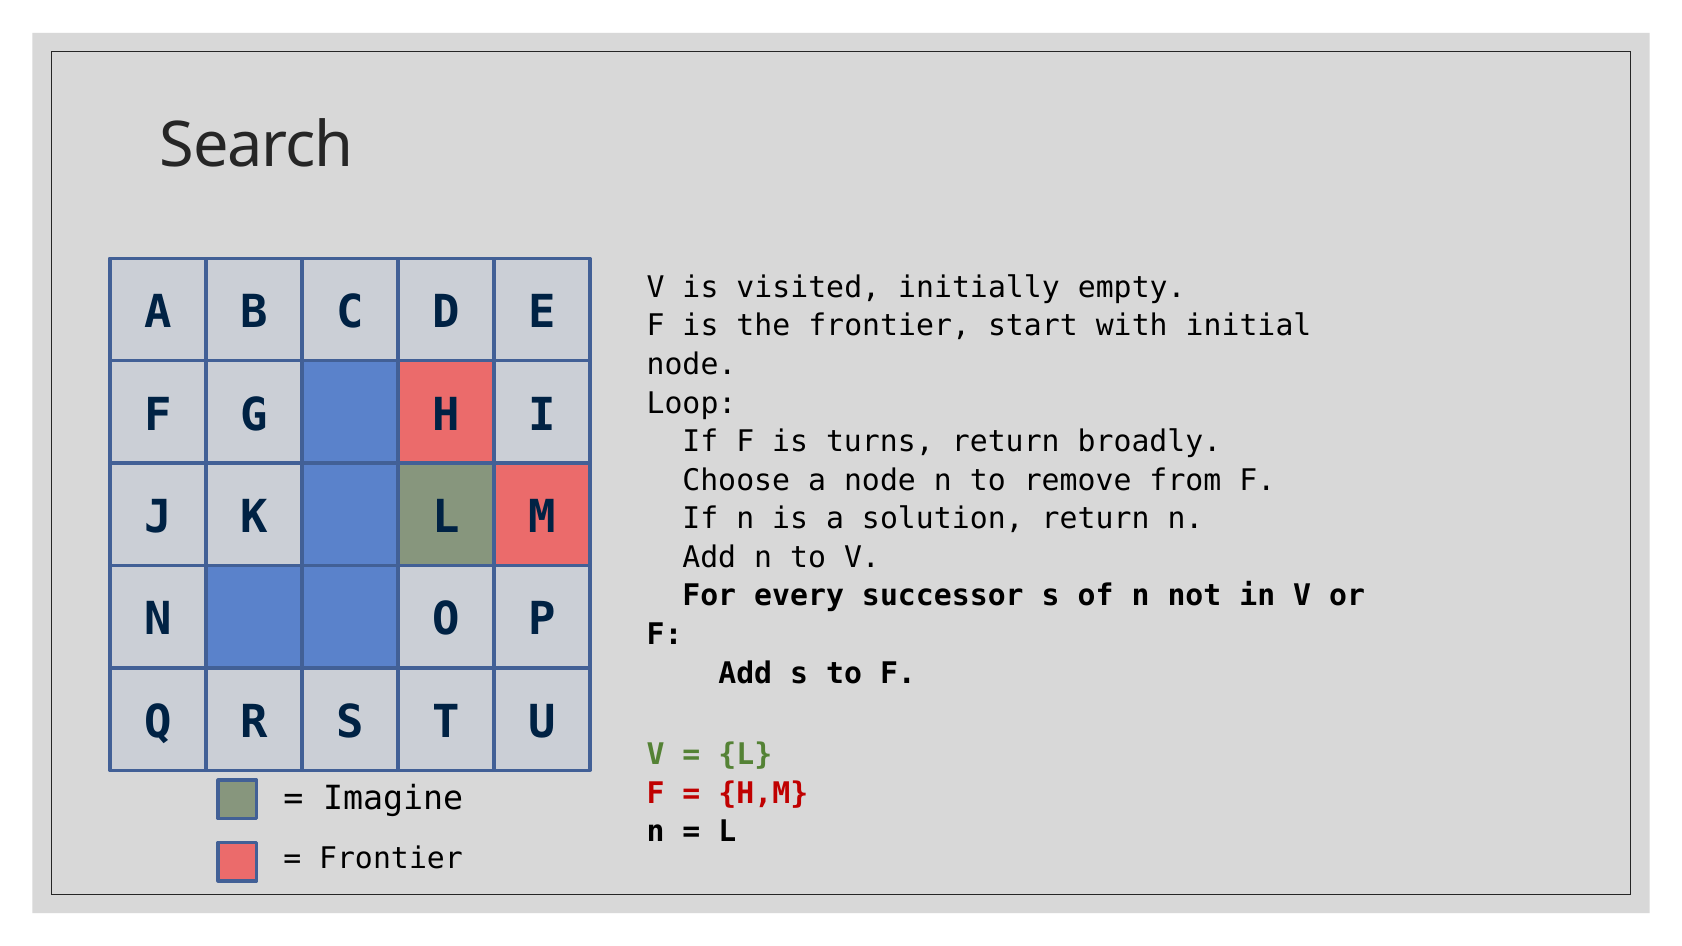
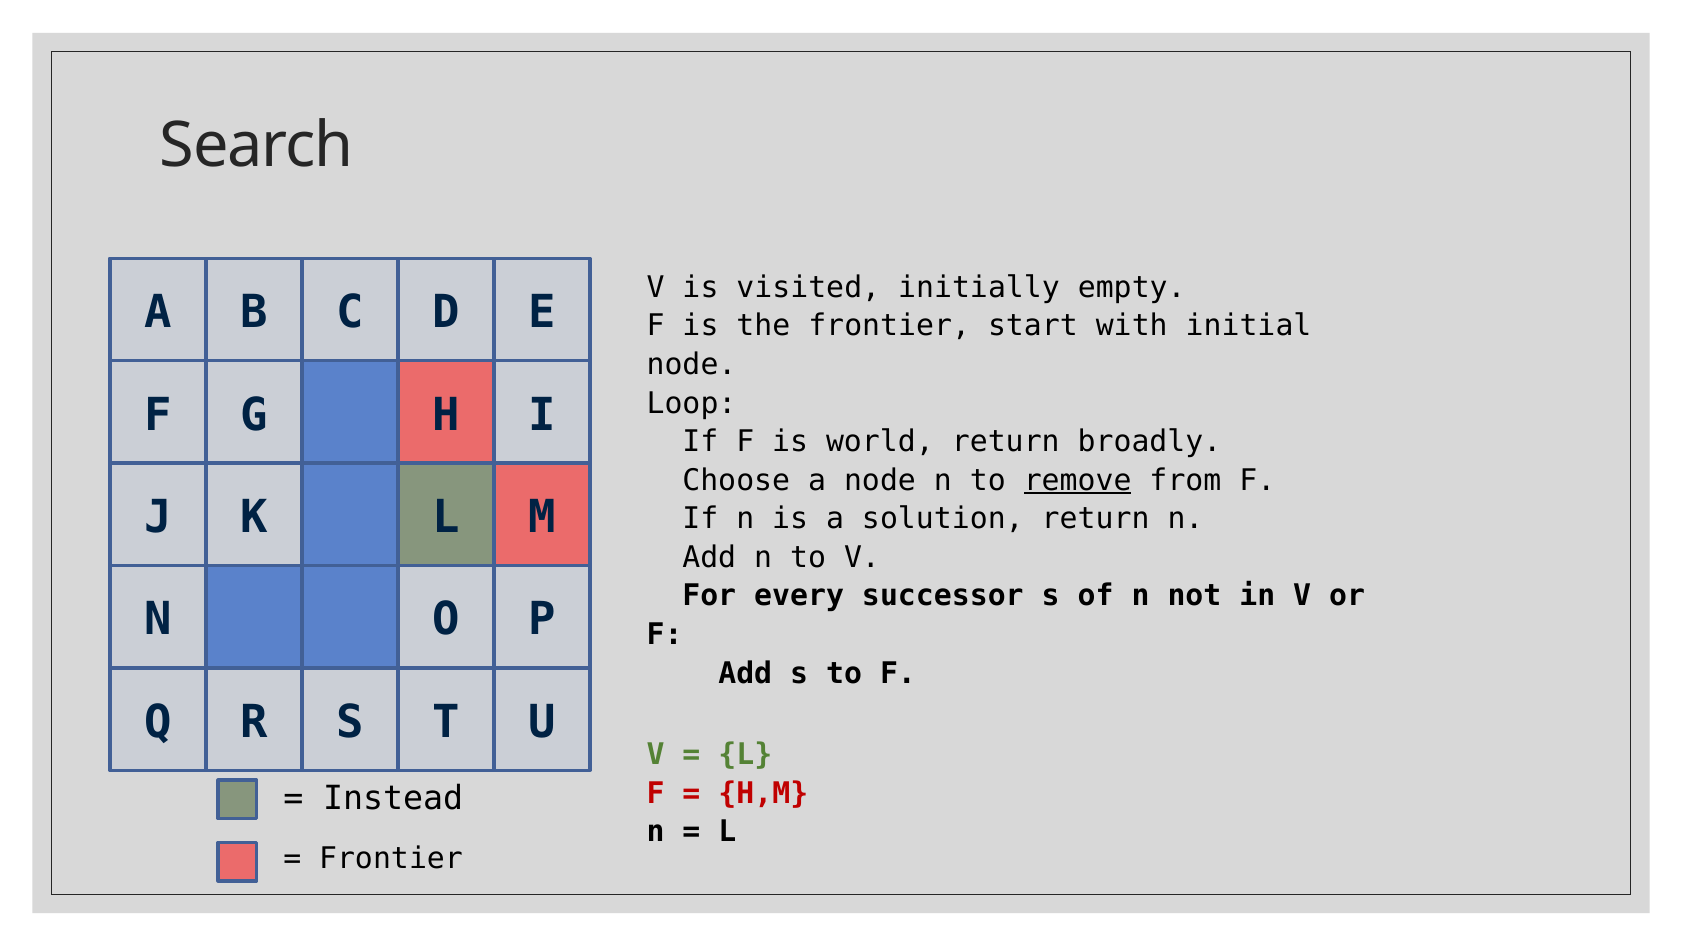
turns: turns -> world
remove underline: none -> present
Imagine: Imagine -> Instead
